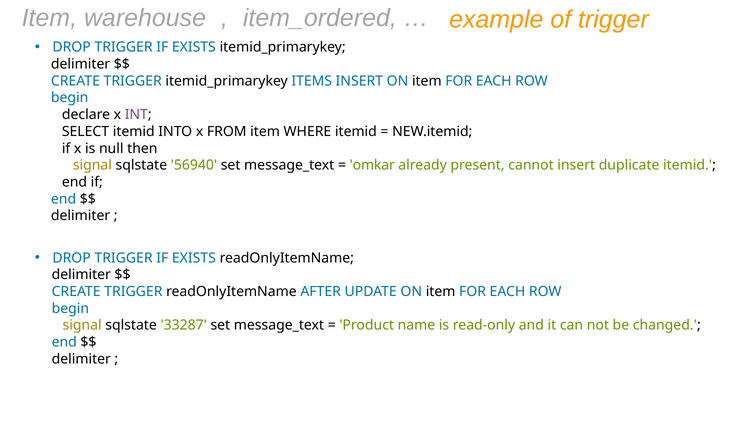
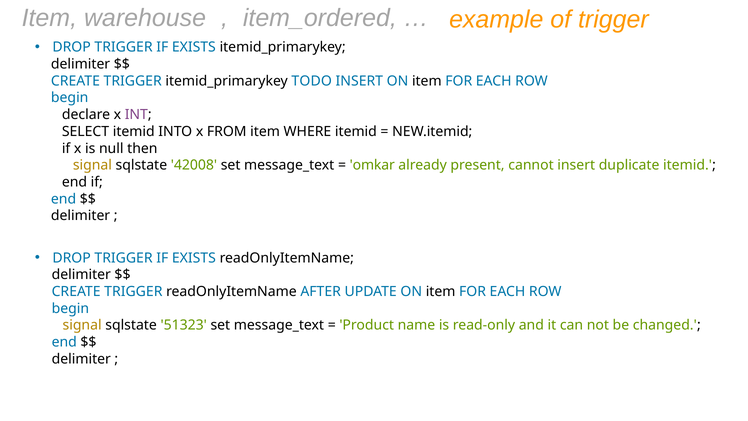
ITEMS: ITEMS -> TODO
56940: 56940 -> 42008
33287: 33287 -> 51323
